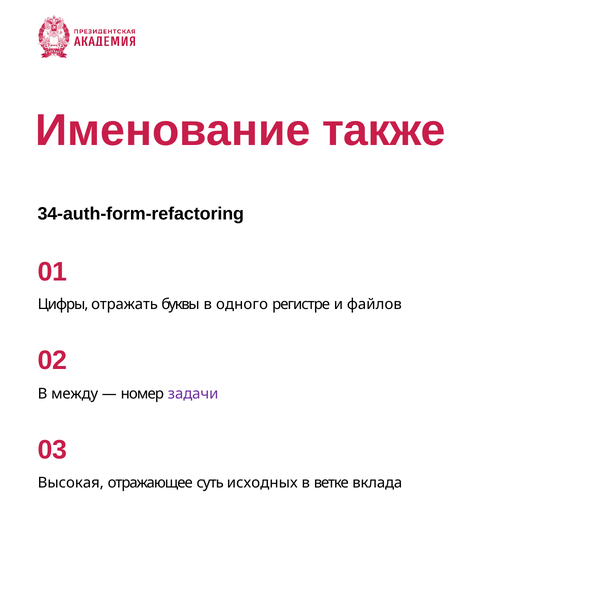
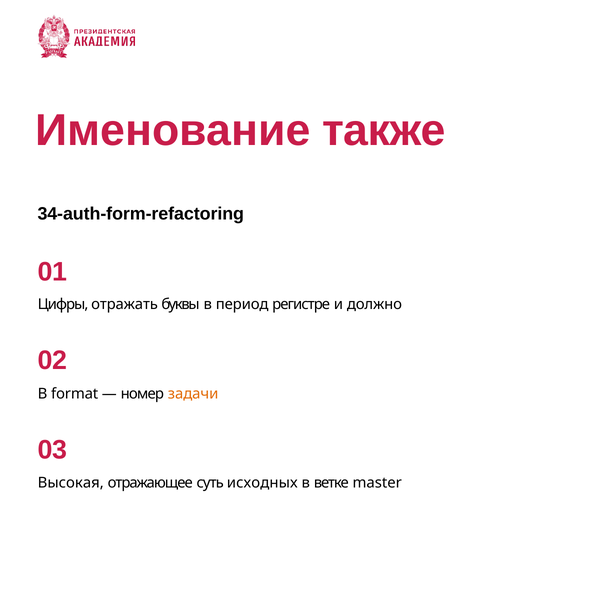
одного: одного -> период
файлов: файлов -> должно
между: между -> format
задачи colour: purple -> orange
вклада: вклада -> master
